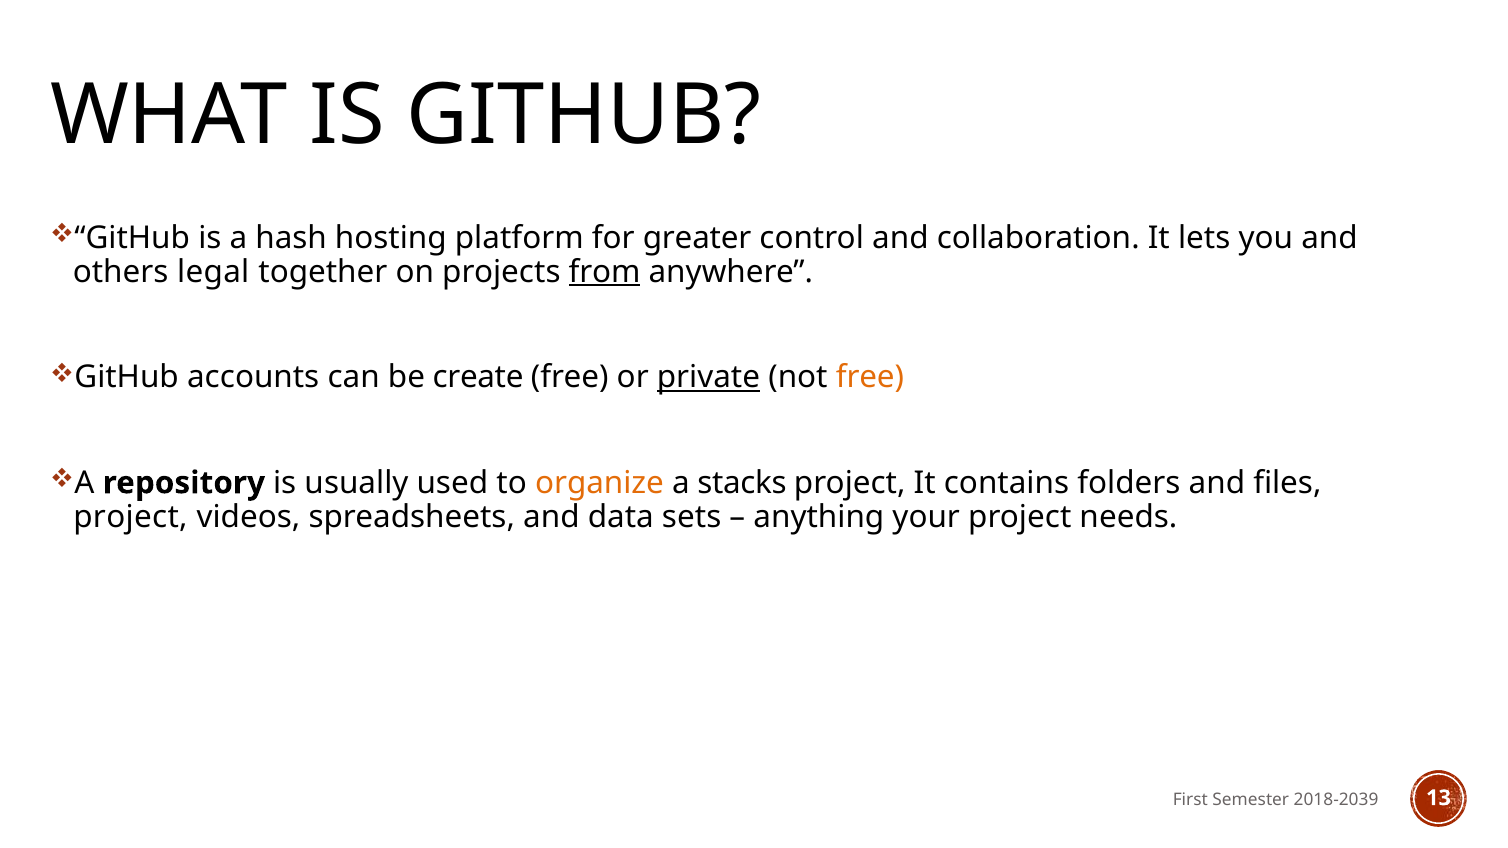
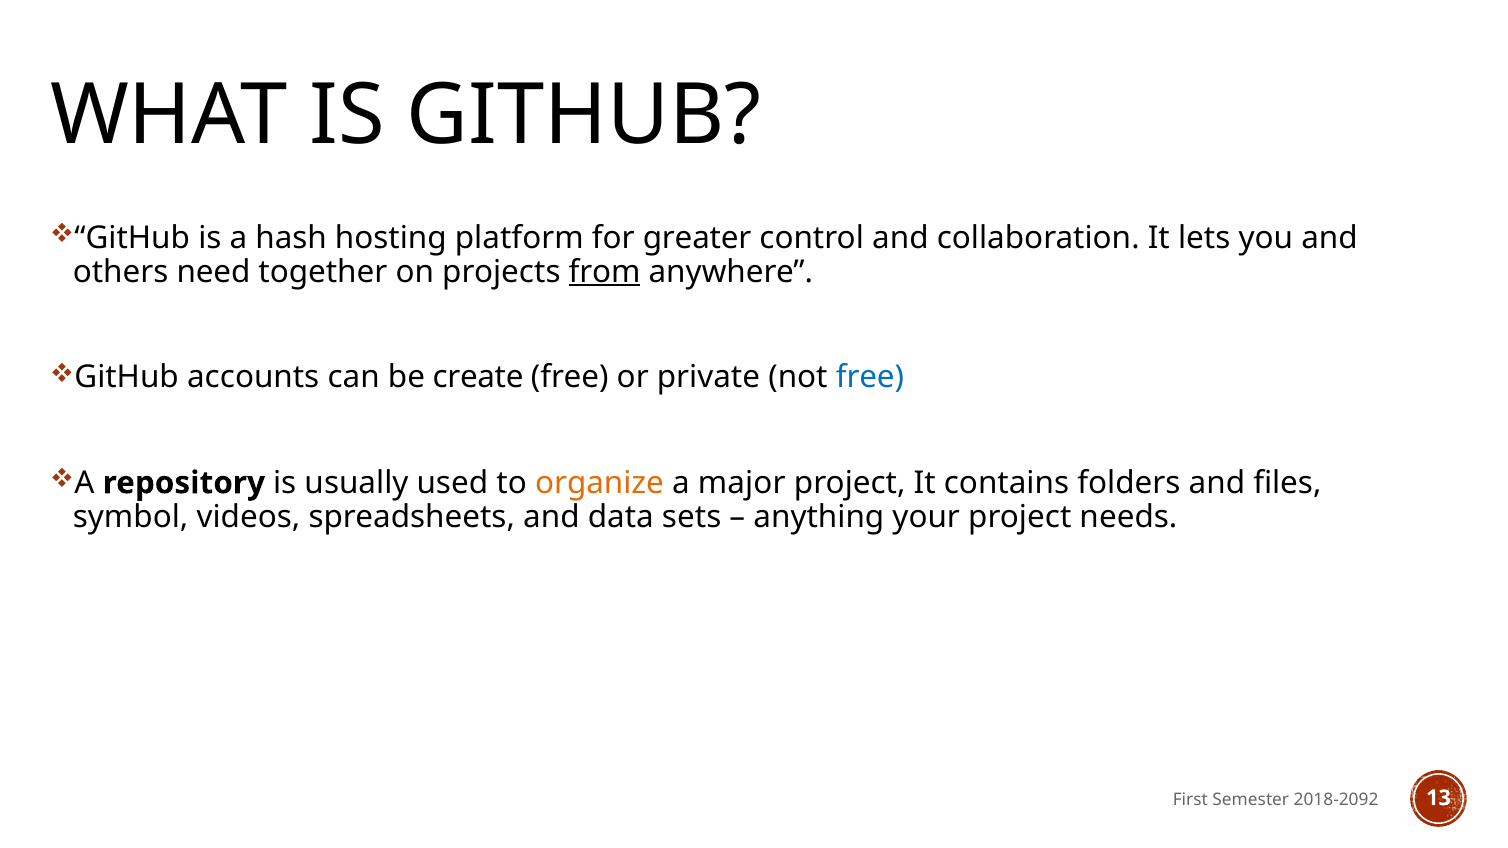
legal: legal -> need
private underline: present -> none
free at (870, 378) colour: orange -> blue
stacks: stacks -> major
project at (130, 517): project -> symbol
2018-2039: 2018-2039 -> 2018-2092
